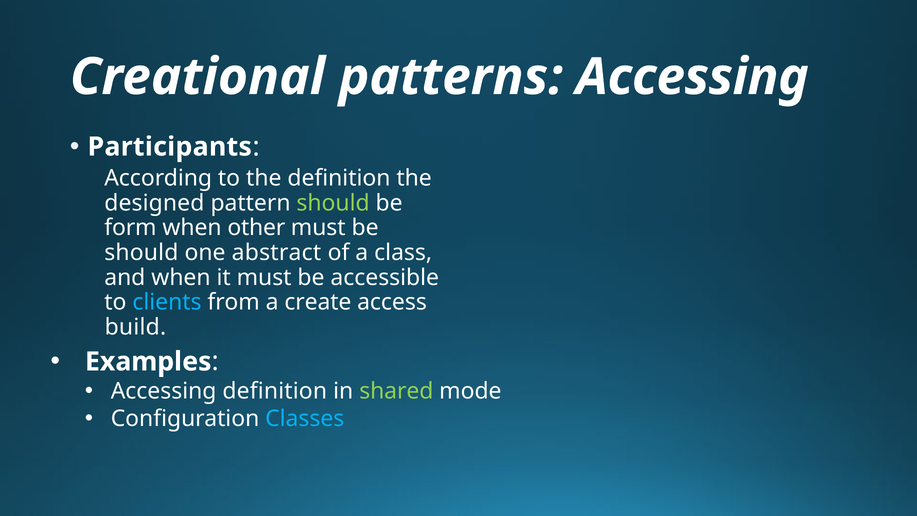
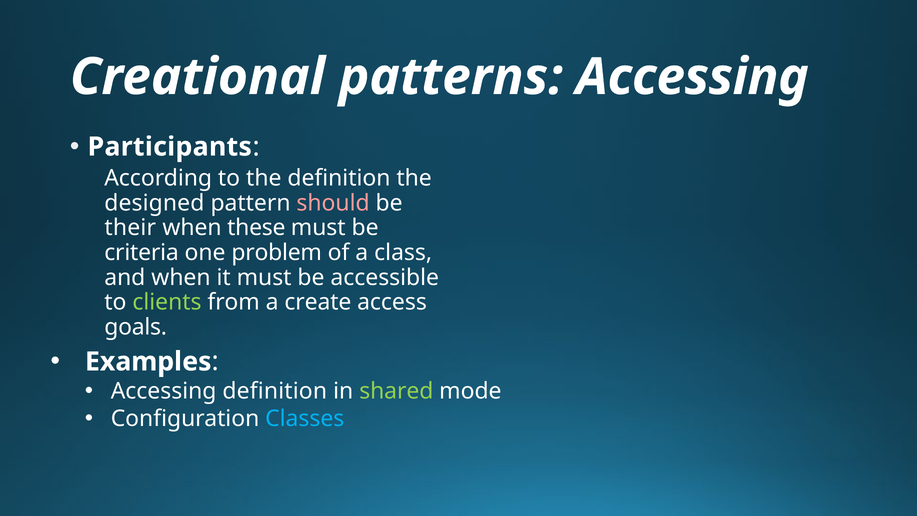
should at (333, 203) colour: light green -> pink
form: form -> their
other: other -> these
should at (141, 253): should -> criteria
abstract: abstract -> problem
clients colour: light blue -> light green
build: build -> goals
